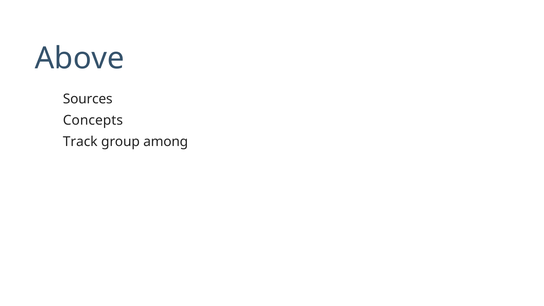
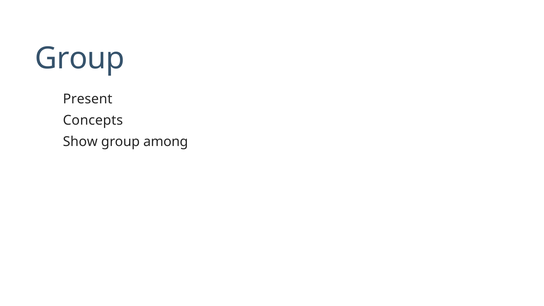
Above at (80, 59): Above -> Group
Sources: Sources -> Present
Track: Track -> Show
